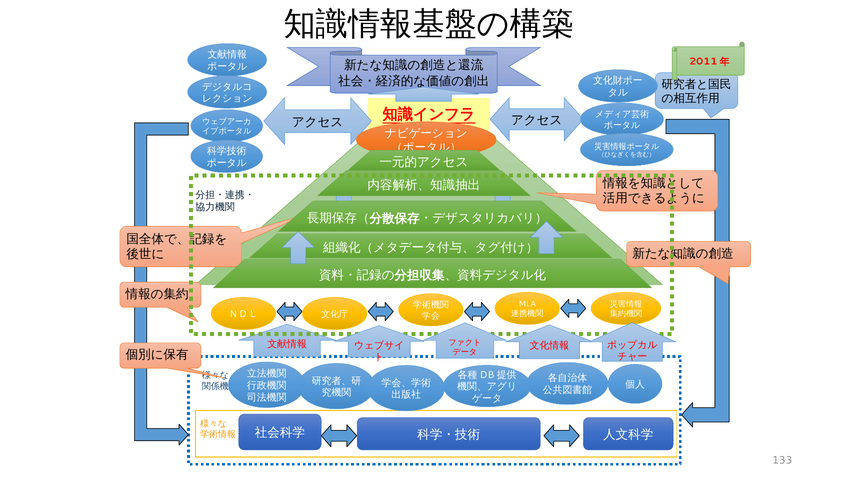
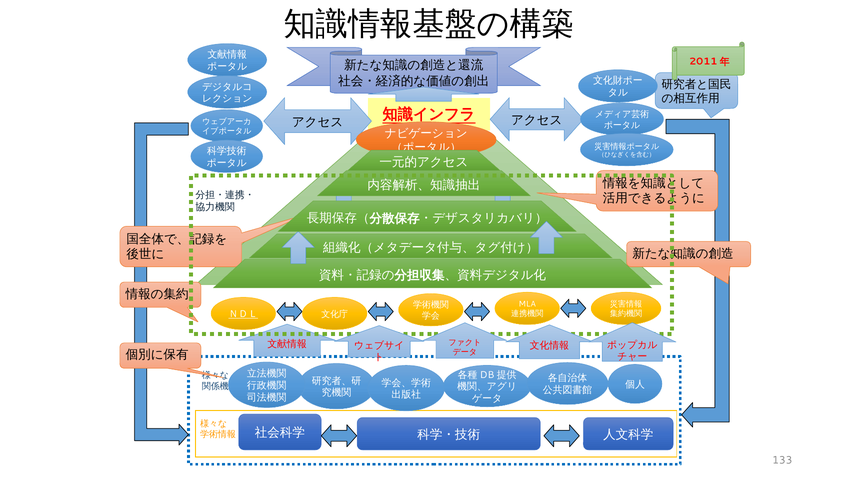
ＮＤＬ underline: none -> present
